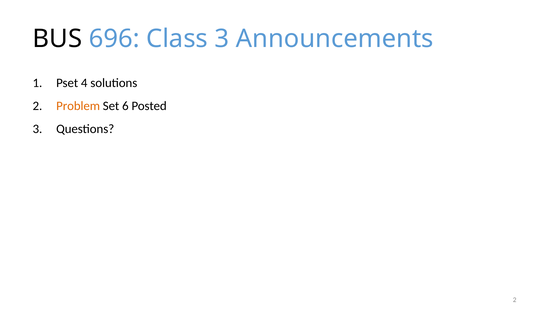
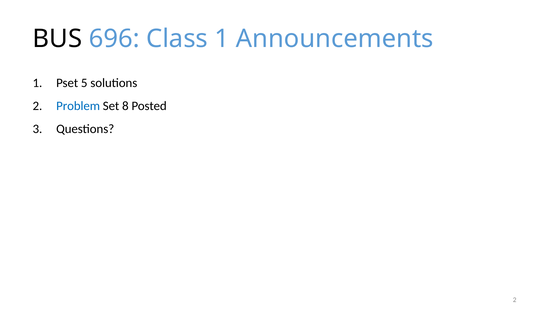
Class 3: 3 -> 1
4: 4 -> 5
Problem colour: orange -> blue
6: 6 -> 8
